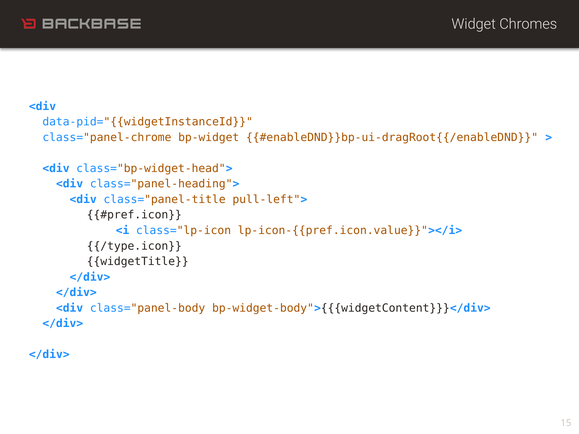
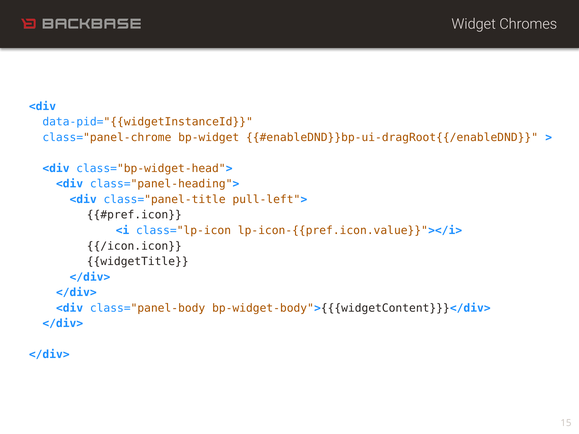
/type.icon: /type.icon -> /icon.icon
